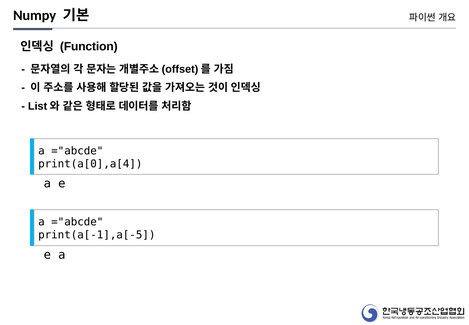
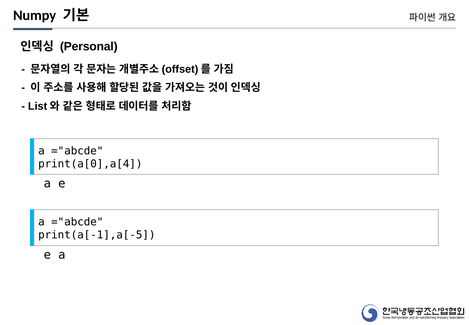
Function: Function -> Personal
